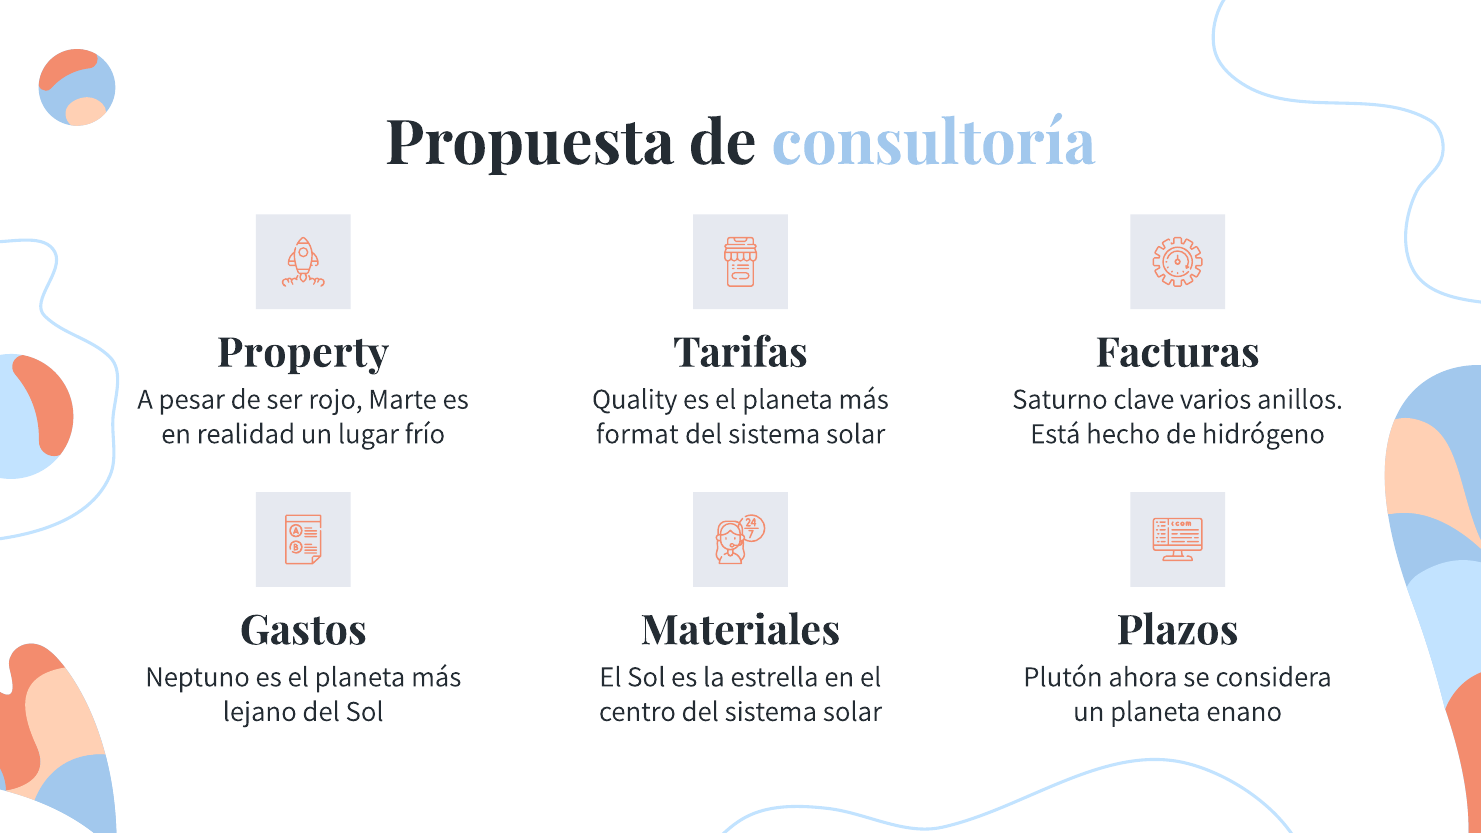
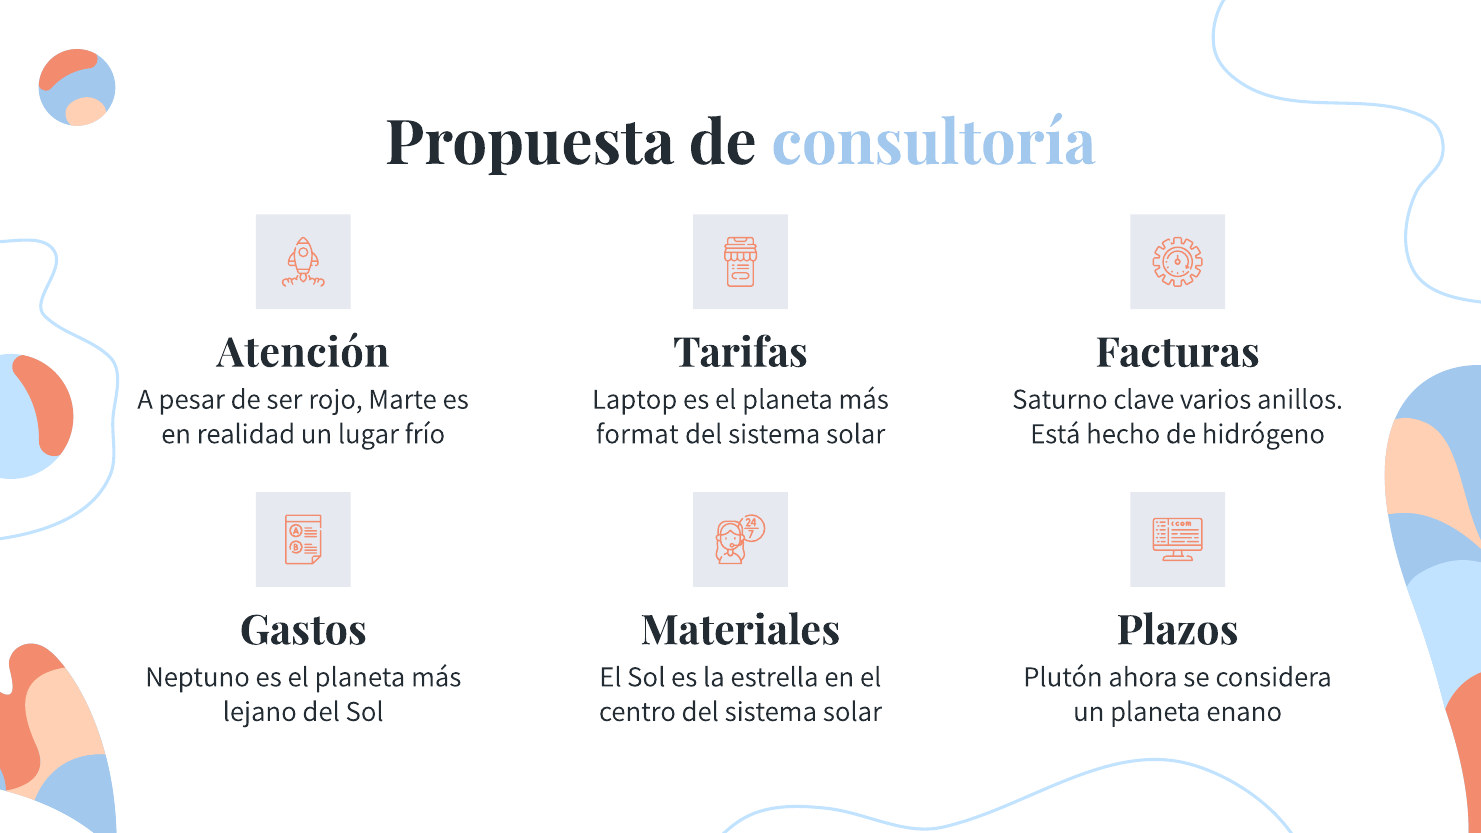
Property: Property -> Atención
Quality: Quality -> Laptop
